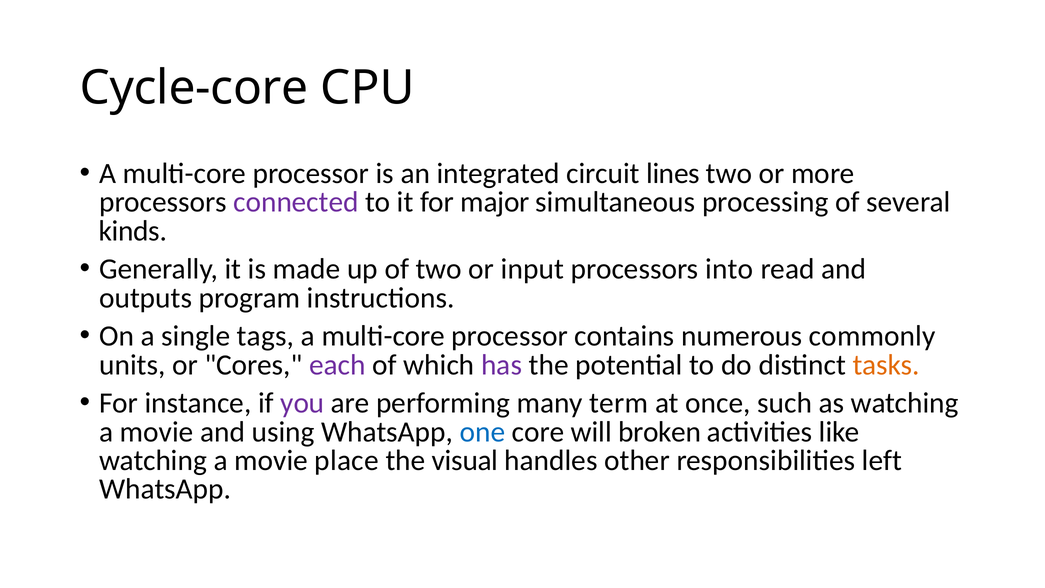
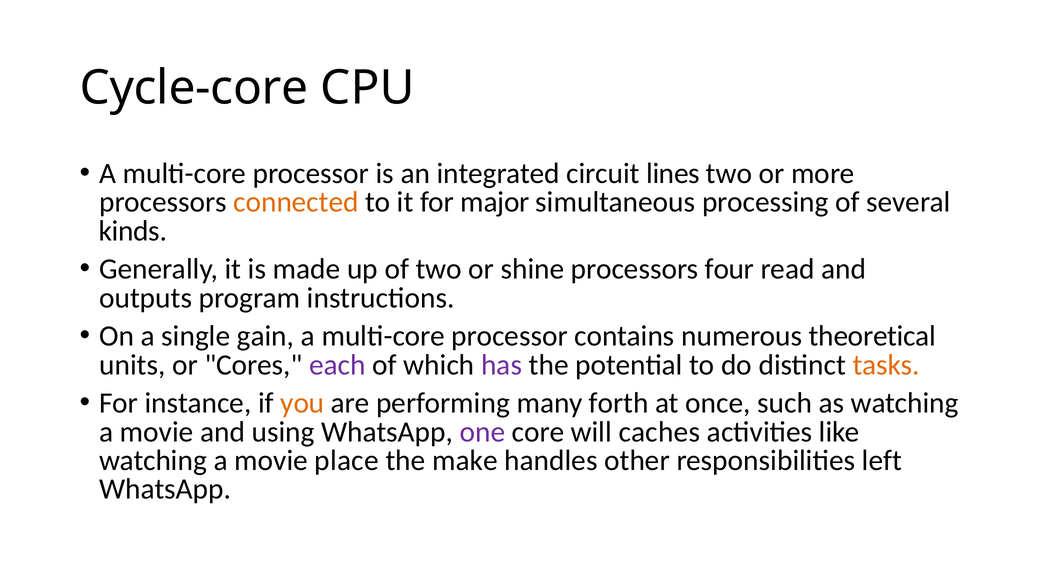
connected colour: purple -> orange
input: input -> shine
into: into -> four
tags: tags -> gain
commonly: commonly -> theoretical
you colour: purple -> orange
term: term -> forth
one colour: blue -> purple
broken: broken -> caches
visual: visual -> make
